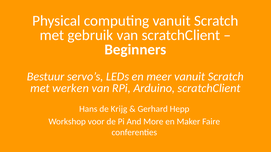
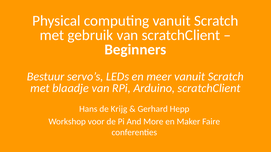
werken: werken -> blaadje
